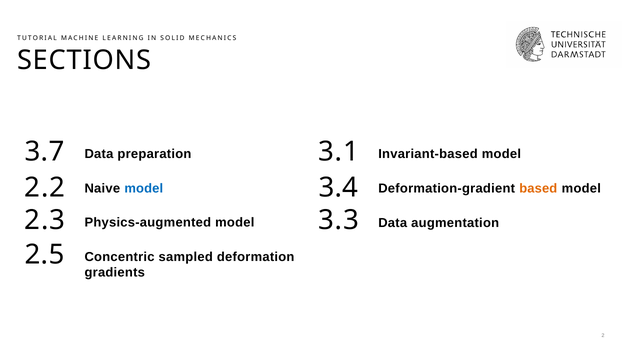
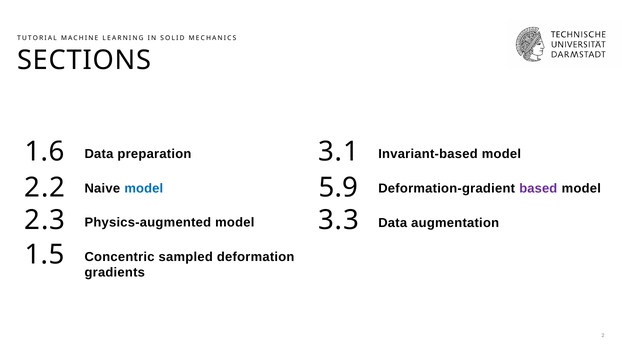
3.7: 3.7 -> 1.6
3.4: 3.4 -> 5.9
based colour: orange -> purple
2.5: 2.5 -> 1.5
